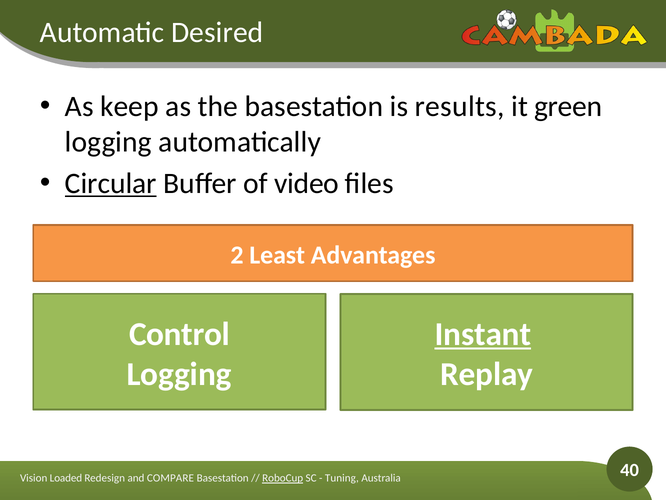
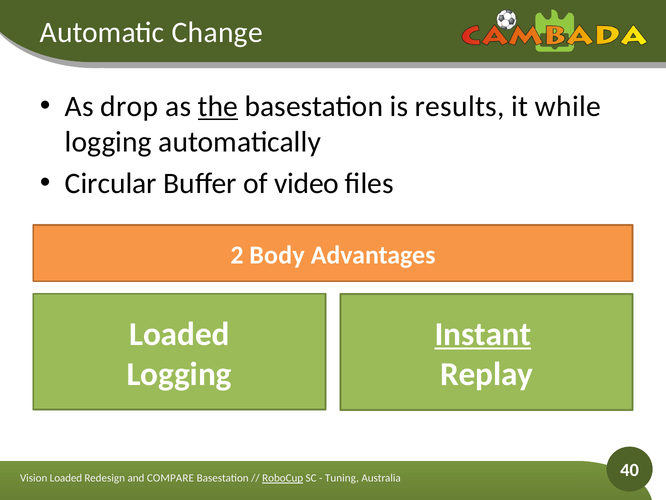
Desired: Desired -> Change
keep: keep -> drop
the underline: none -> present
green: green -> while
Circular underline: present -> none
Least: Least -> Body
Control at (179, 334): Control -> Loaded
